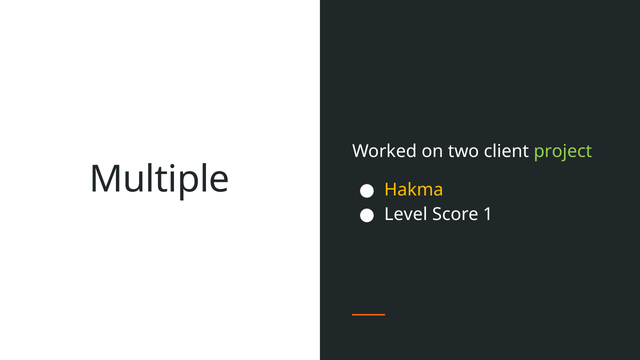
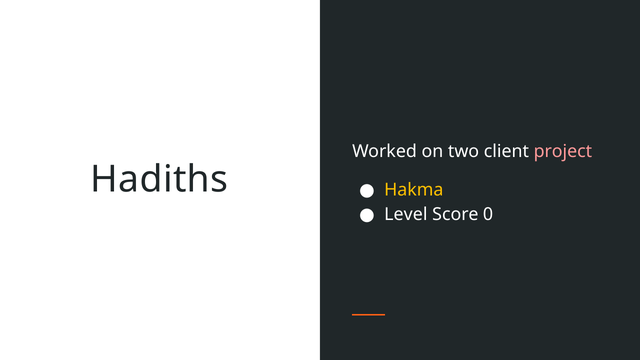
project colour: light green -> pink
Multiple: Multiple -> Hadiths
1: 1 -> 0
